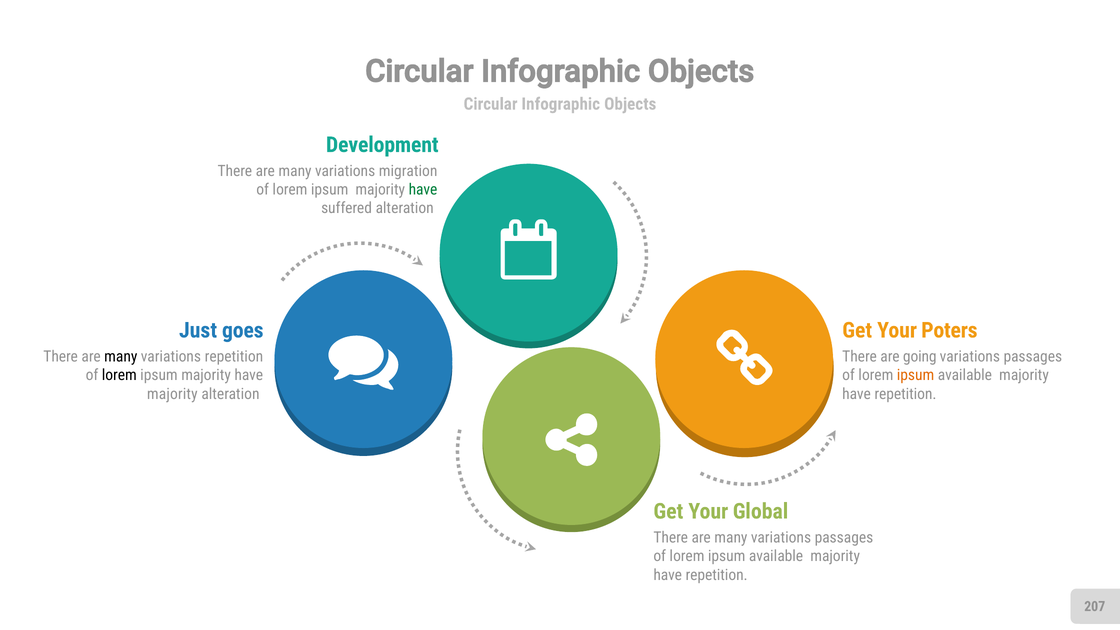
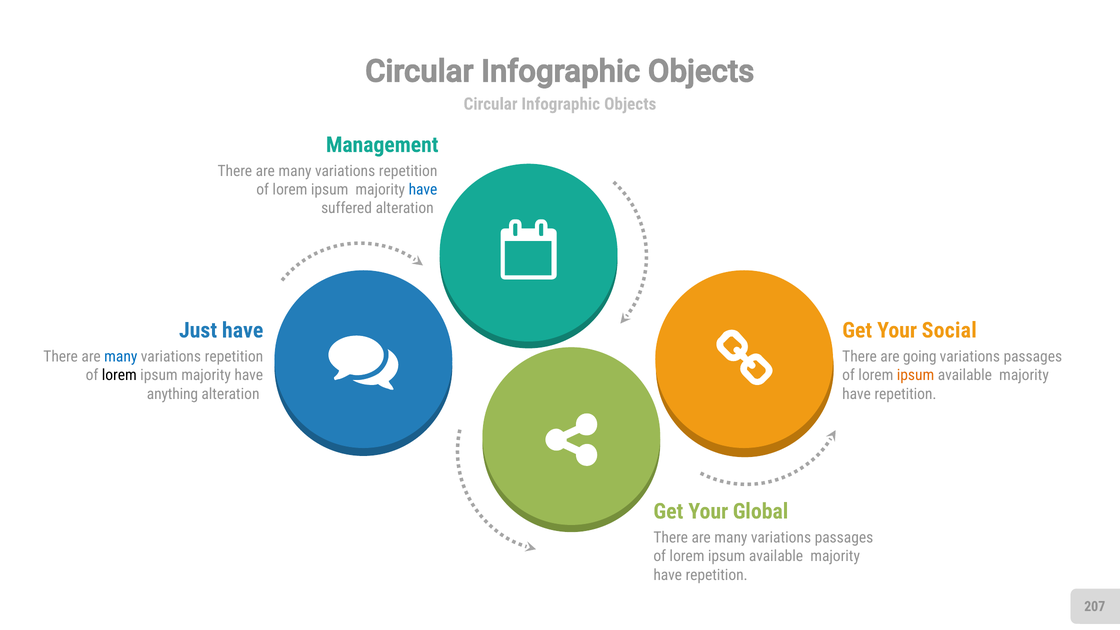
Development: Development -> Management
migration at (408, 171): migration -> repetition
have at (423, 190) colour: green -> blue
Just goes: goes -> have
Poters: Poters -> Social
many at (121, 357) colour: black -> blue
majority at (172, 394): majority -> anything
